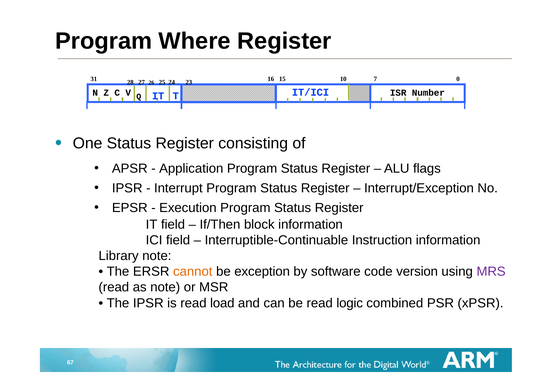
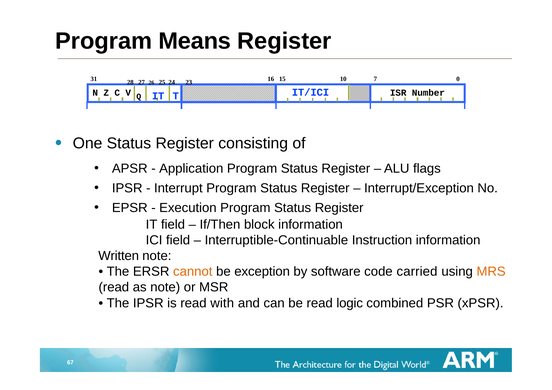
Where: Where -> Means
Library: Library -> Written
version: version -> carried
MRS colour: purple -> orange
load: load -> with
